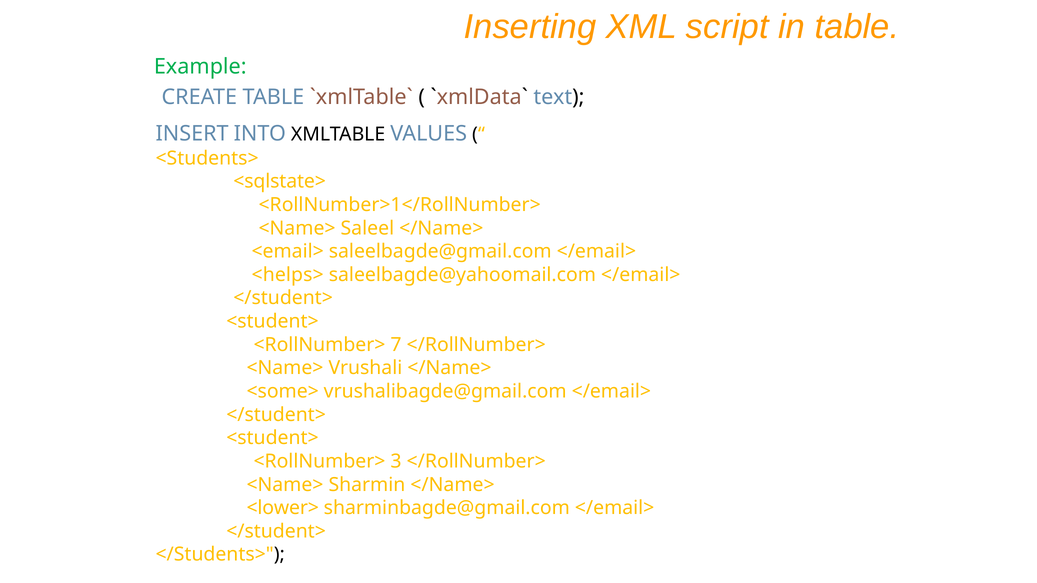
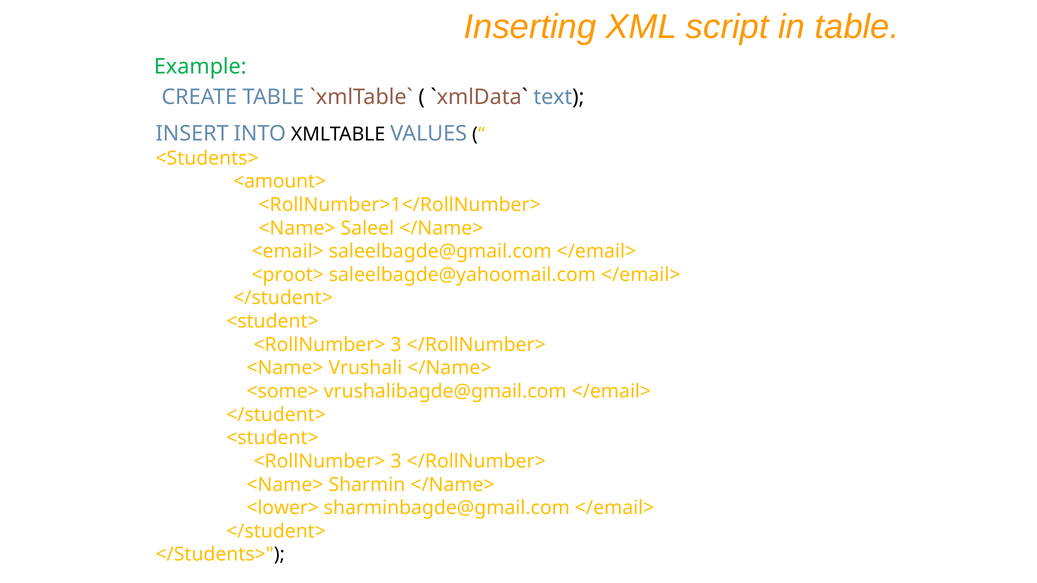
<sqlstate>: <sqlstate> -> <amount>
<helps>: <helps> -> <proot>
7 at (396, 345): 7 -> 3
